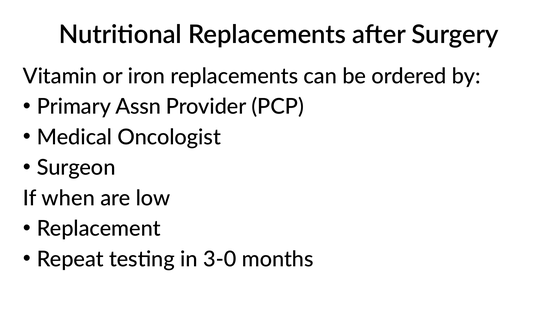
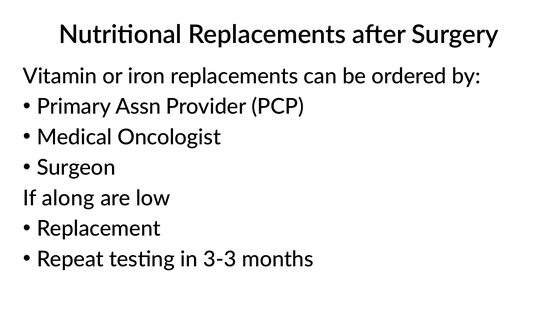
when: when -> along
3-0: 3-0 -> 3-3
